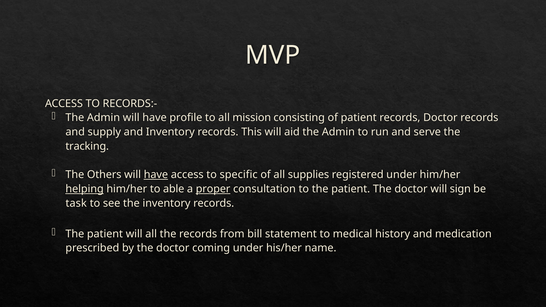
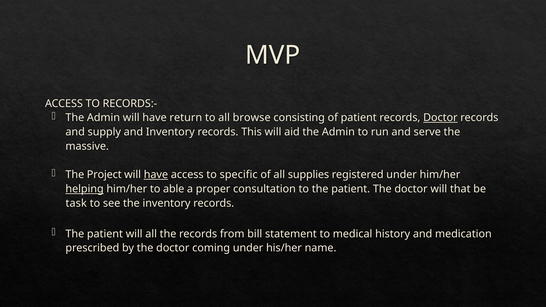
profile: profile -> return
mission: mission -> browse
Doctor at (440, 118) underline: none -> present
tracking: tracking -> massive
Others: Others -> Project
proper underline: present -> none
sign: sign -> that
